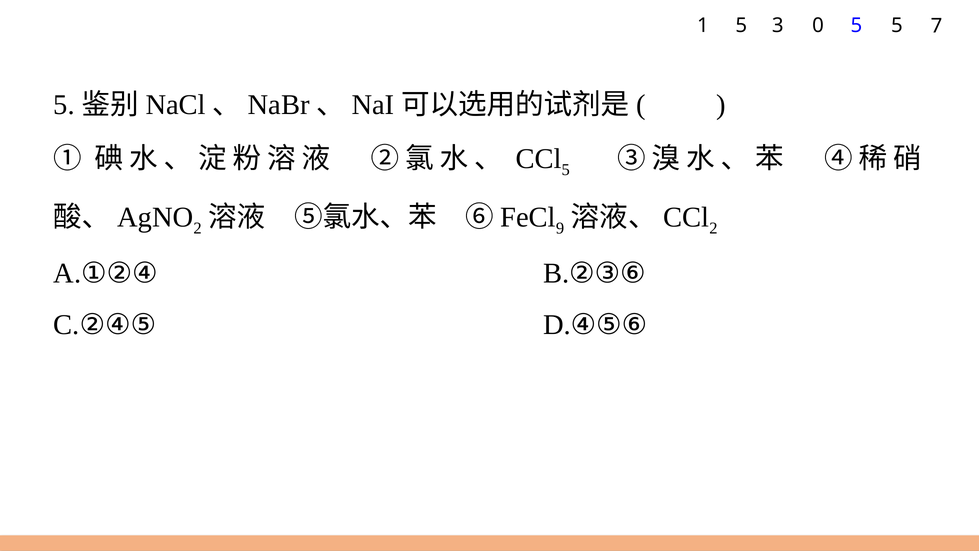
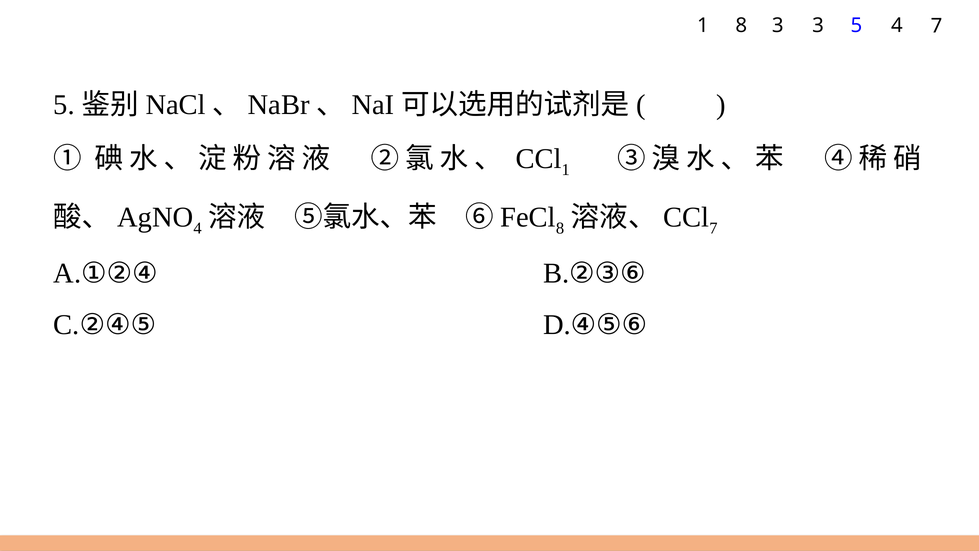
1 5: 5 -> 8
3 0: 0 -> 3
5 5: 5 -> 4
5 at (566, 170): 5 -> 1
2 at (198, 228): 2 -> 4
9 at (560, 228): 9 -> 8
2 at (713, 228): 2 -> 7
